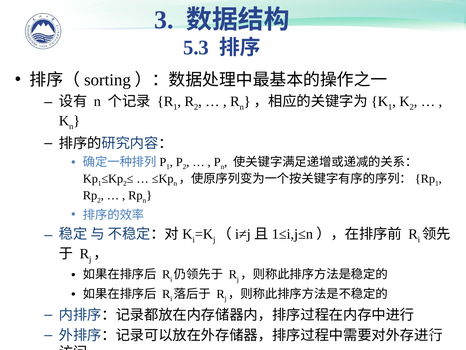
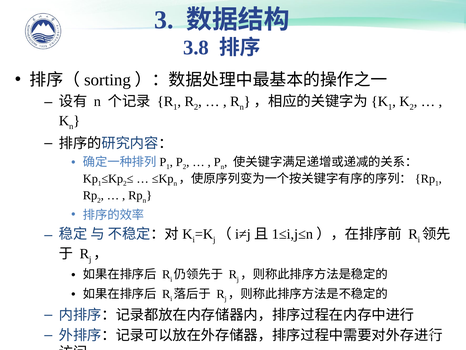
5.3: 5.3 -> 3.8
